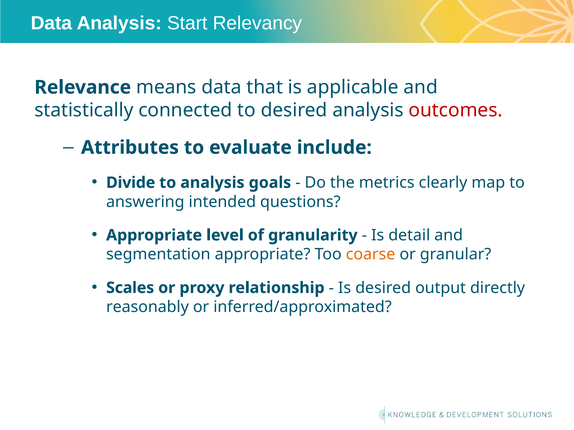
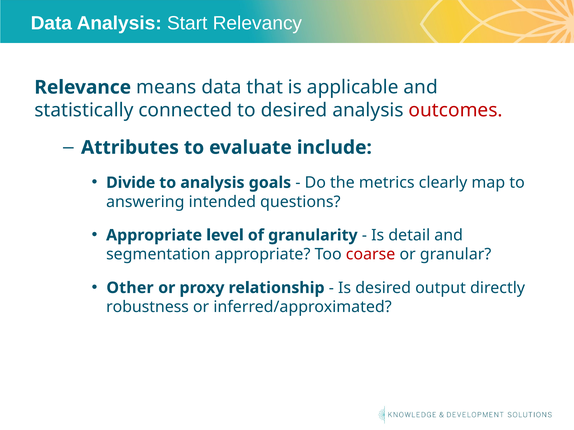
coarse colour: orange -> red
Scales: Scales -> Other
reasonably: reasonably -> robustness
